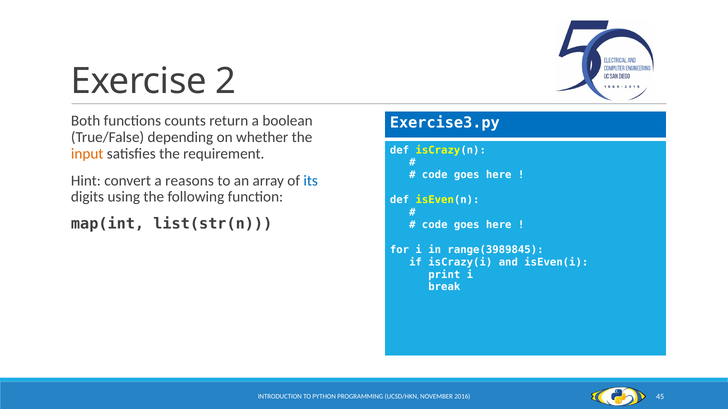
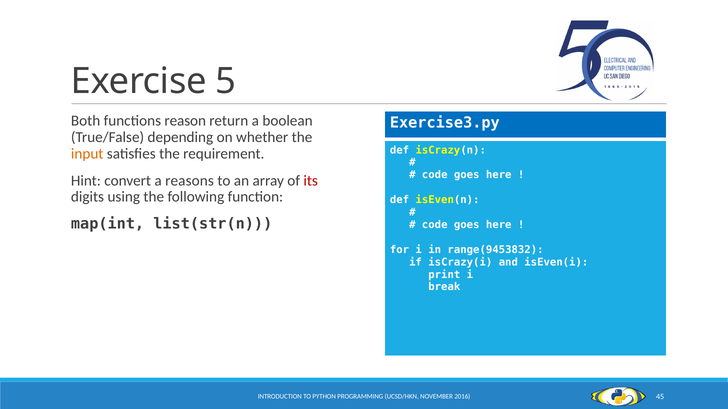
2: 2 -> 5
counts: counts -> reason
its colour: blue -> red
range(3989845: range(3989845 -> range(9453832
